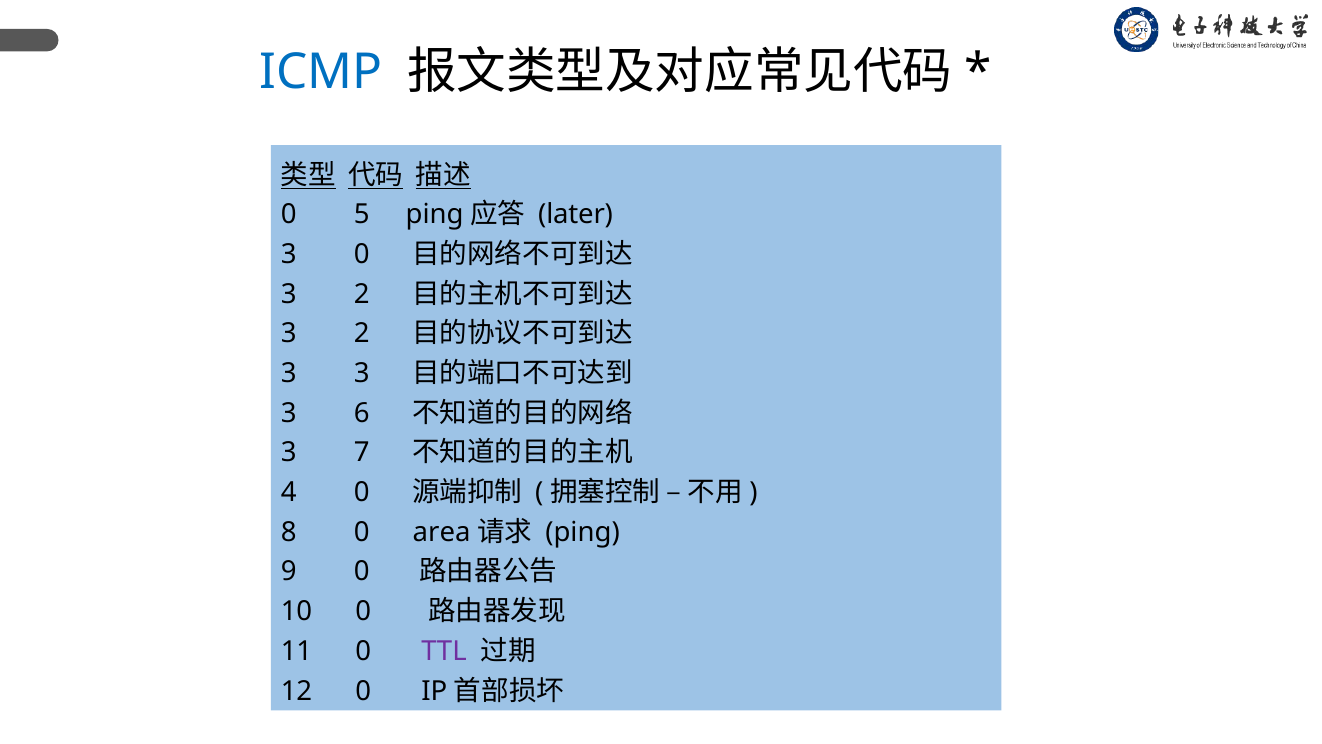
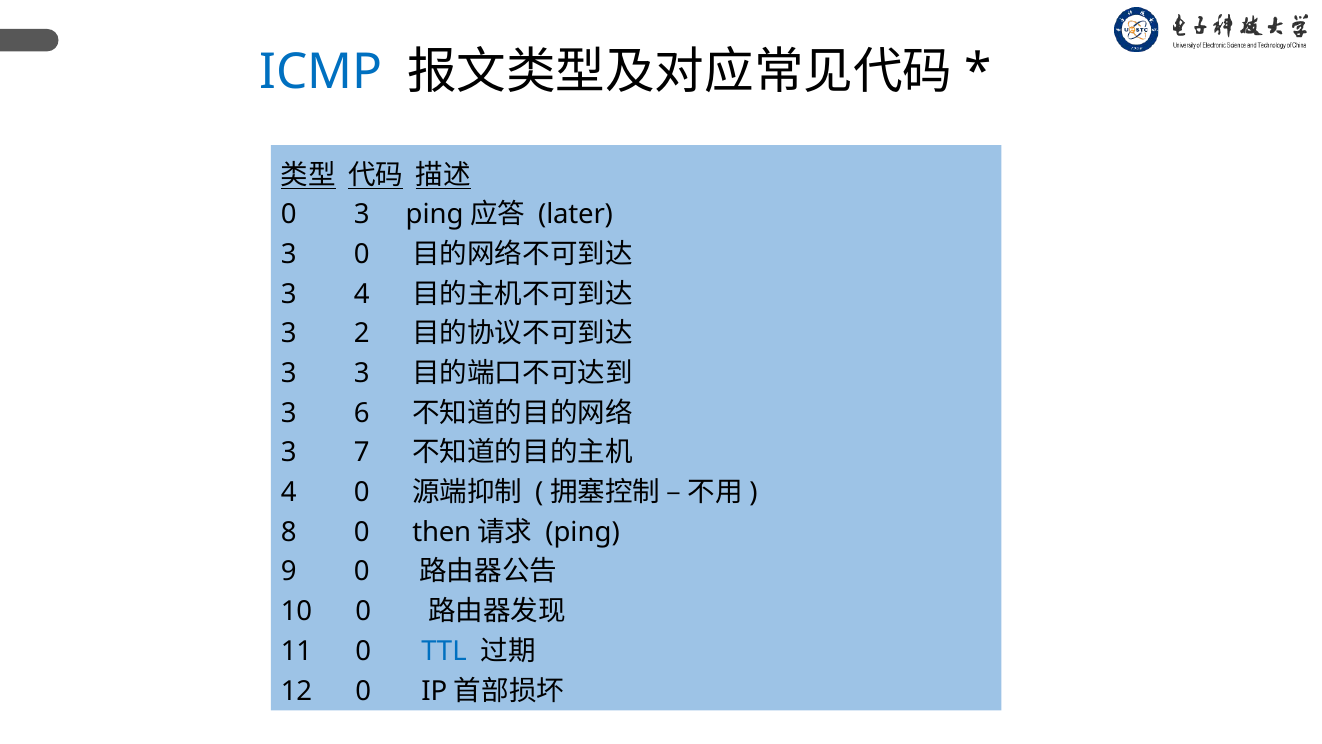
0 5: 5 -> 3
2 at (362, 294): 2 -> 4
area: area -> then
TTL colour: purple -> blue
